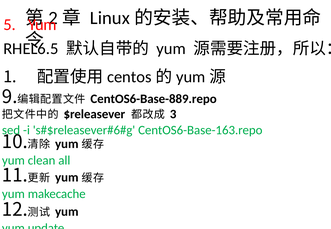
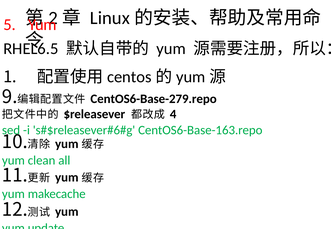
CentOS6-Base-889.repo: CentOS6-Base-889.repo -> CentOS6-Base-279.repo
3: 3 -> 4
